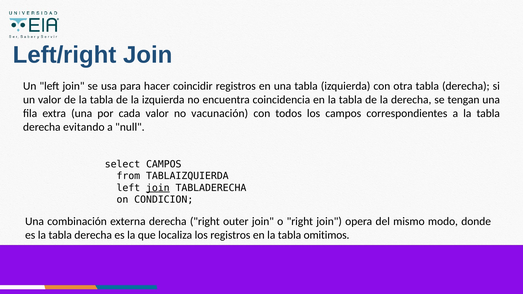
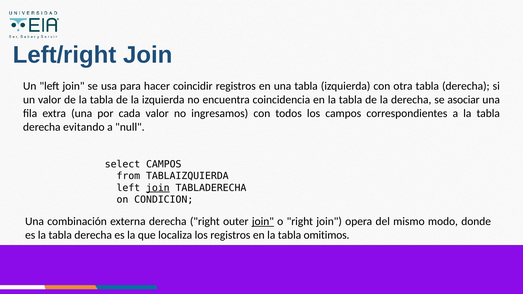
tengan: tengan -> asociar
vacunación: vacunación -> ingresamos
join at (263, 222) underline: none -> present
